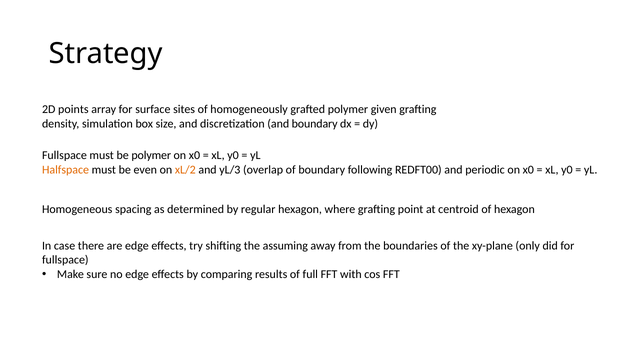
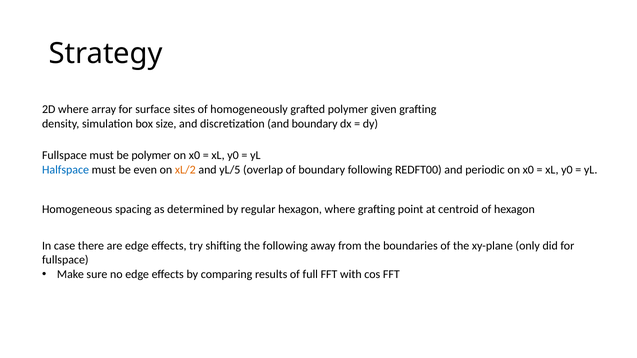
2D points: points -> where
Halfspace colour: orange -> blue
yL/3: yL/3 -> yL/5
the assuming: assuming -> following
